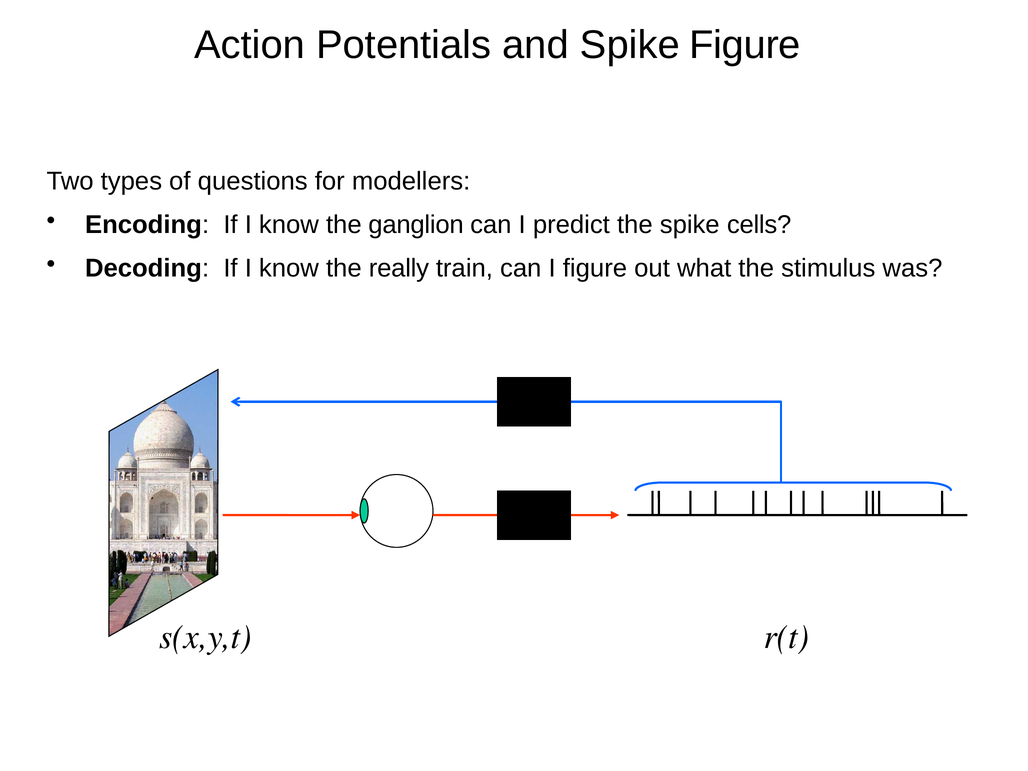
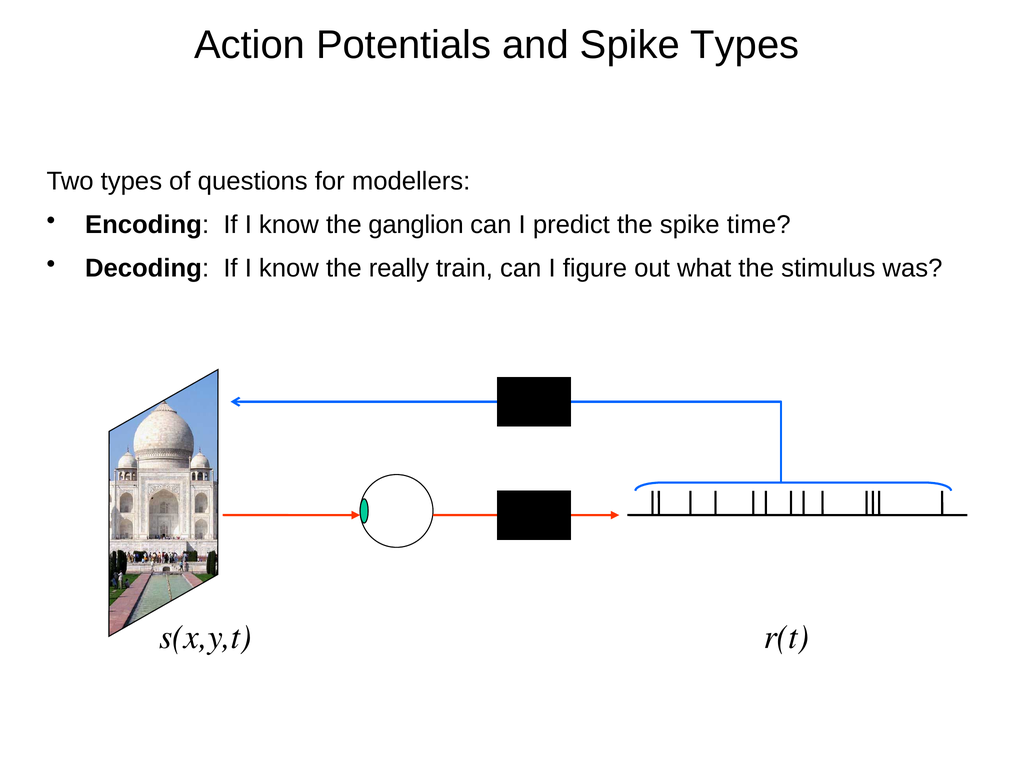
Spike Figure: Figure -> Types
cells: cells -> time
